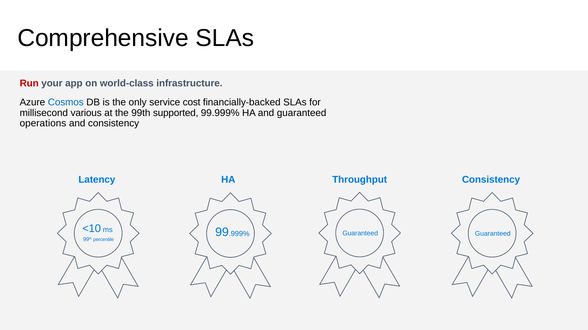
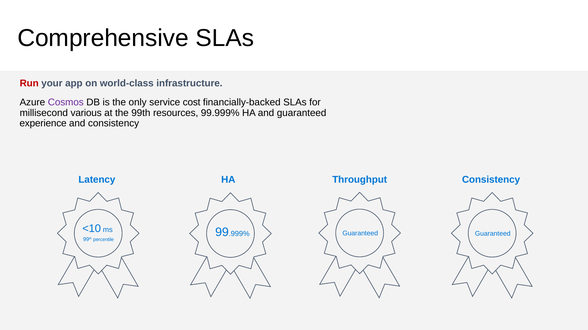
Cosmos colour: blue -> purple
supported: supported -> resources
operations: operations -> experience
